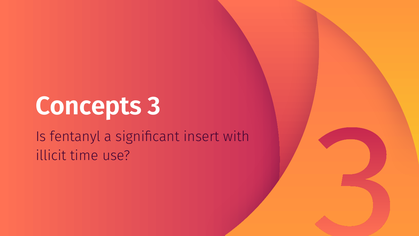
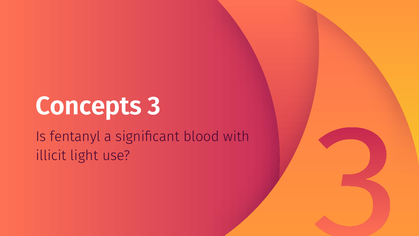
insert: insert -> blood
time: time -> light
